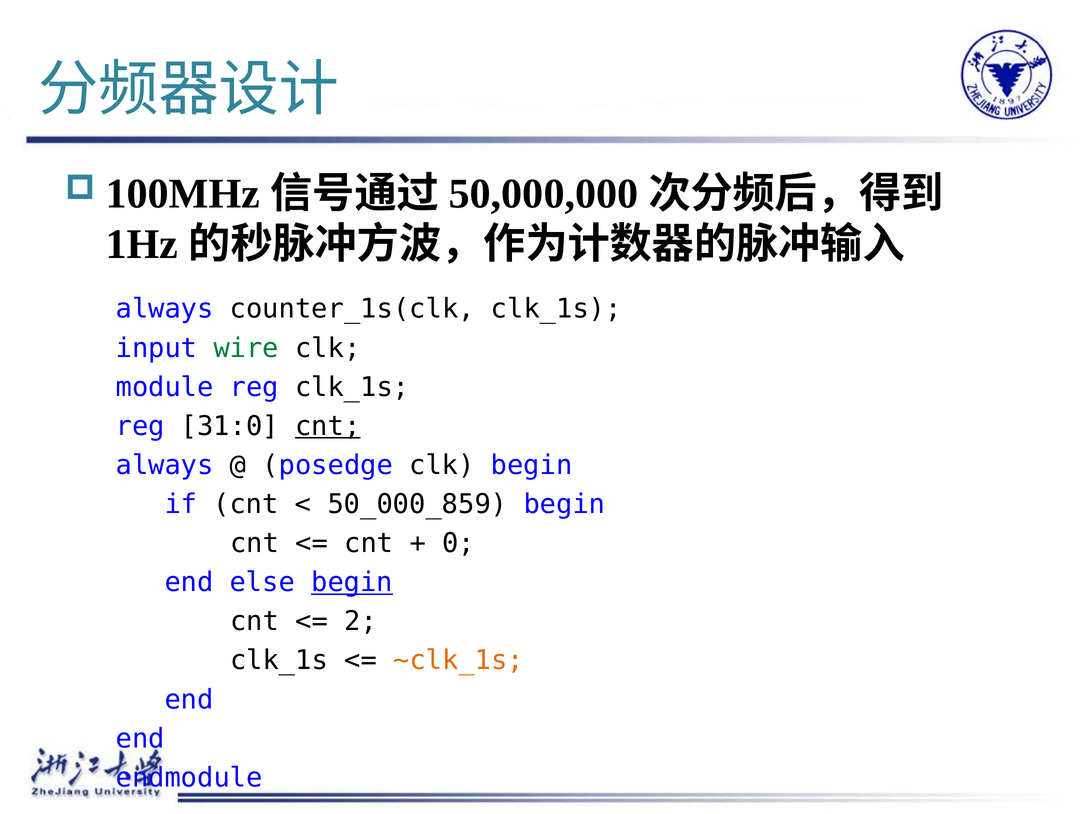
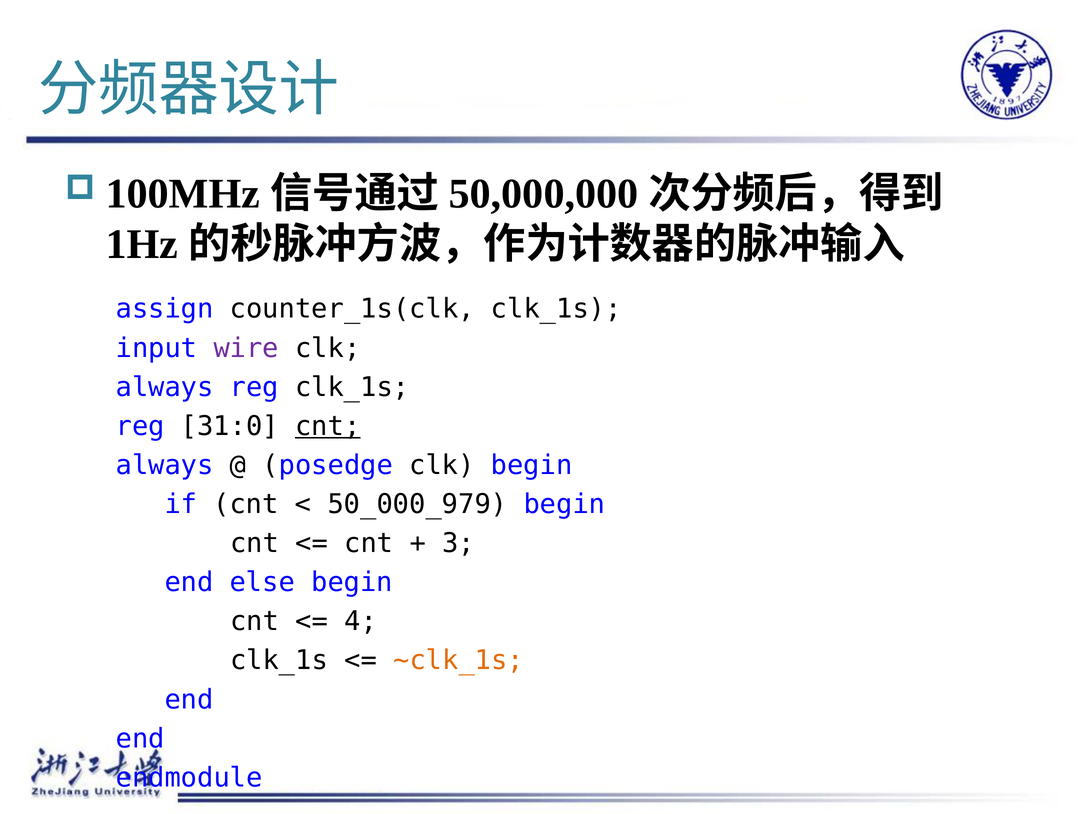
always at (165, 309): always -> assign
wire colour: green -> purple
module at (165, 387): module -> always
50_000_859: 50_000_859 -> 50_000_979
0: 0 -> 3
begin at (352, 582) underline: present -> none
2: 2 -> 4
